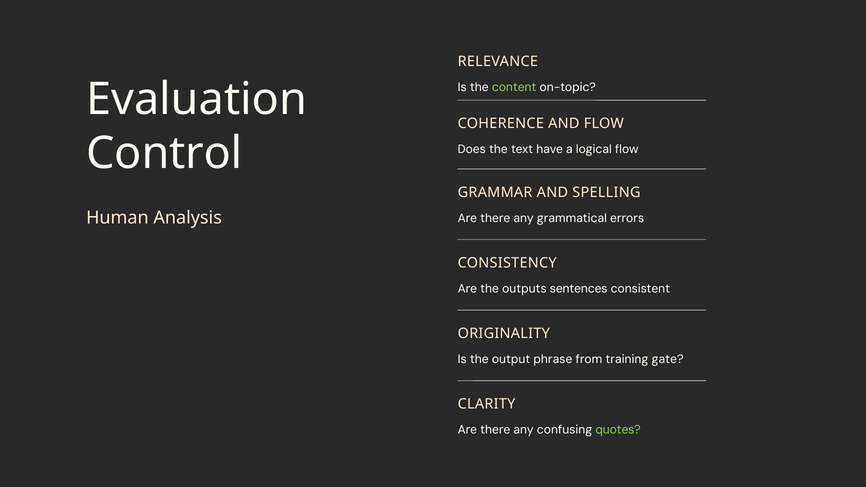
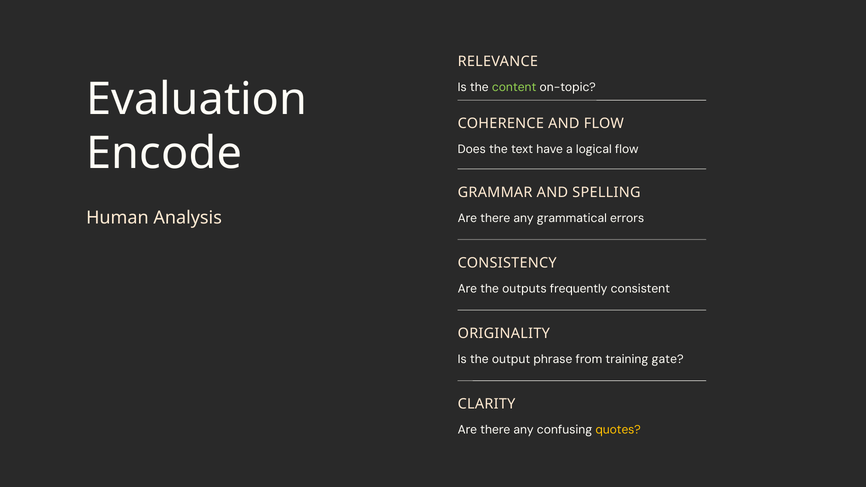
Control: Control -> Encode
sentences: sentences -> frequently
quotes colour: light green -> yellow
